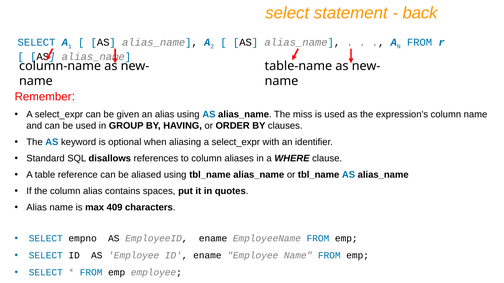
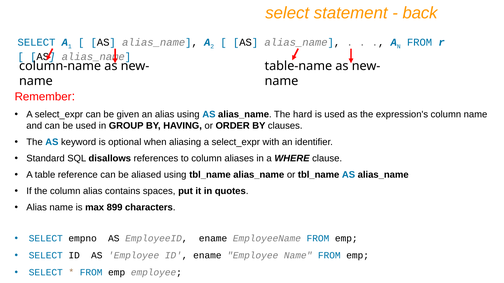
miss: miss -> hard
409: 409 -> 899
